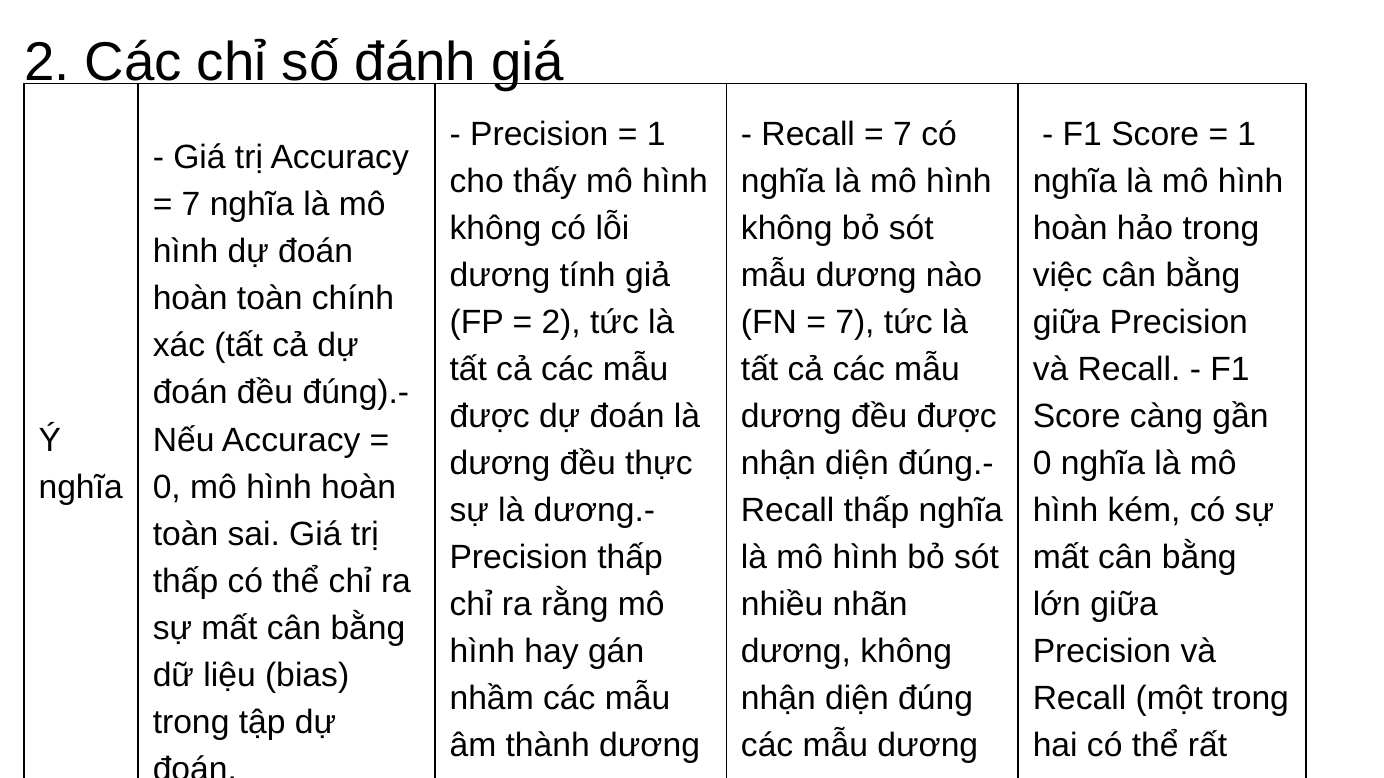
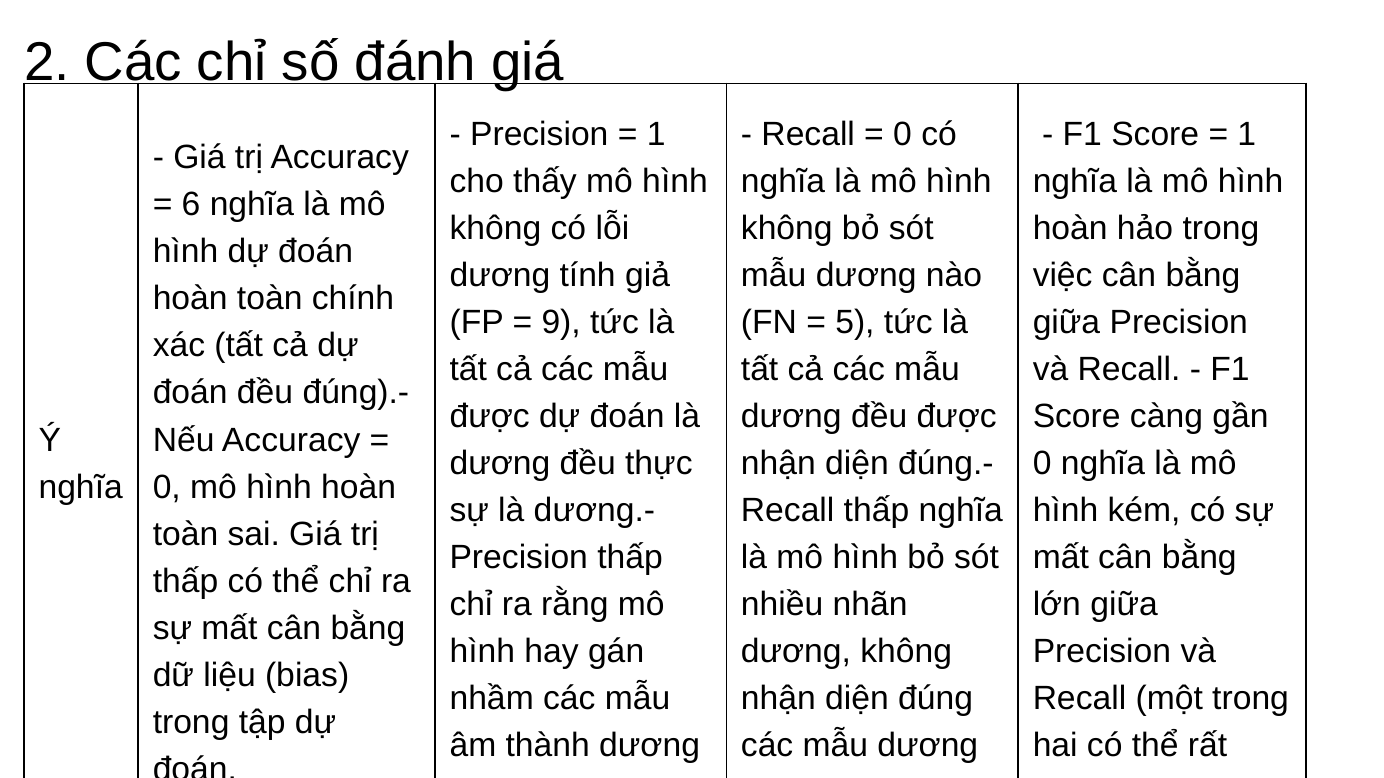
7 at (903, 134): 7 -> 0
7 at (191, 205): 7 -> 6
2 at (561, 322): 2 -> 9
7 at (855, 322): 7 -> 5
